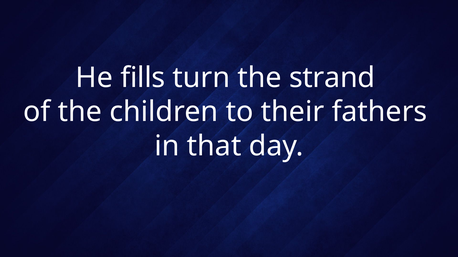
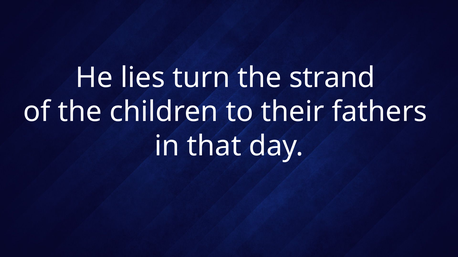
fills: fills -> lies
